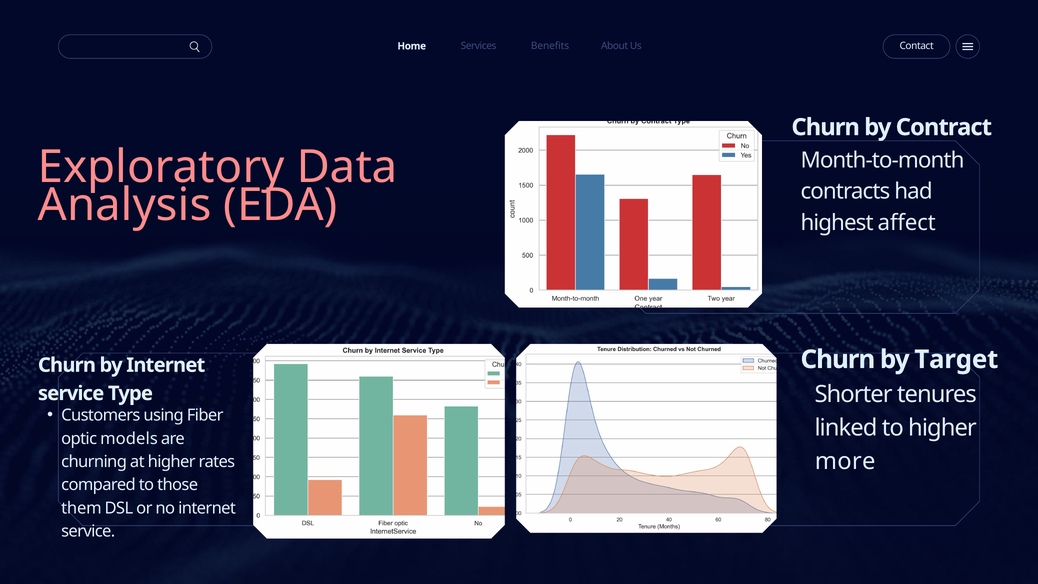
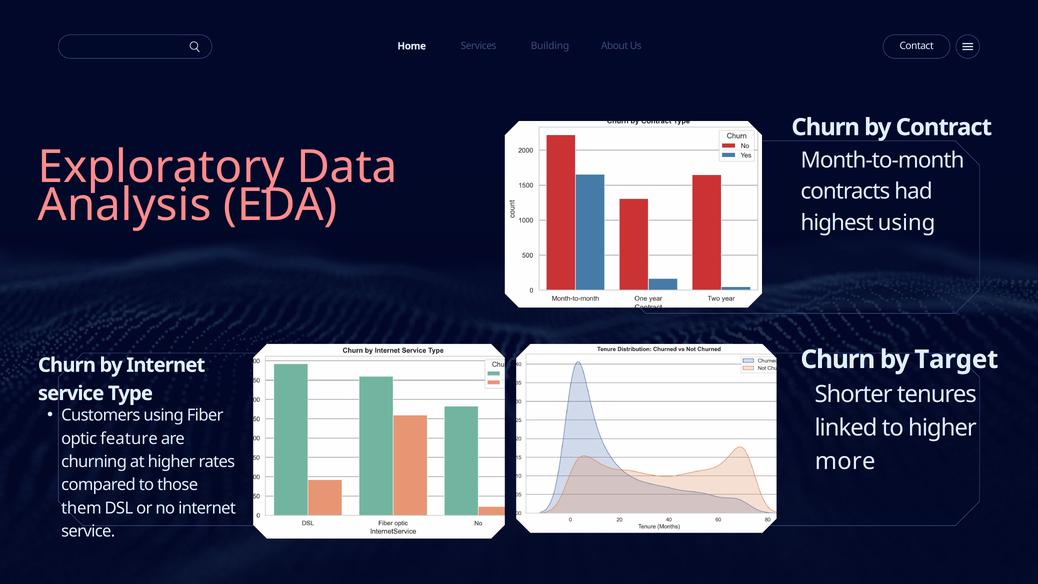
Benefits: Benefits -> Building
highest affect: affect -> using
models: models -> feature
